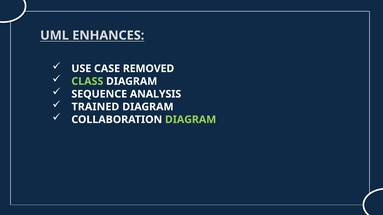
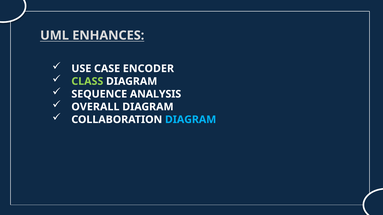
REMOVED: REMOVED -> ENCODER
TRAINED: TRAINED -> OVERALL
DIAGRAM at (191, 120) colour: light green -> light blue
